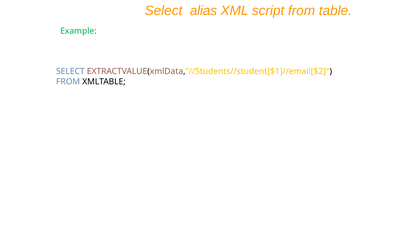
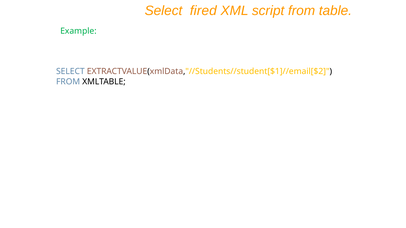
alias: alias -> fired
